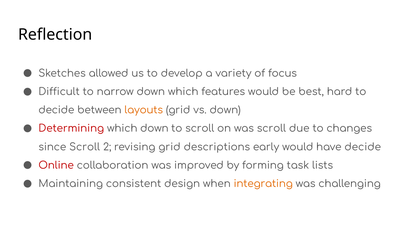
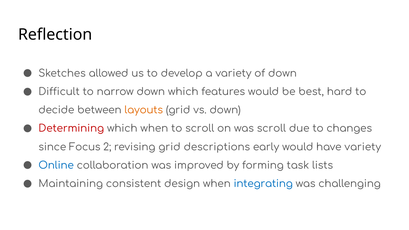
of focus: focus -> down
which down: down -> when
since Scroll: Scroll -> Focus
have decide: decide -> variety
Online colour: red -> blue
integrating colour: orange -> blue
